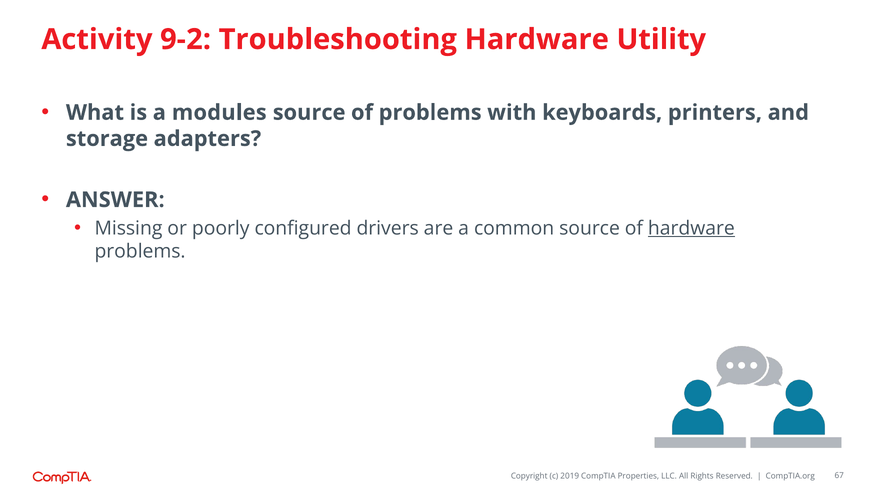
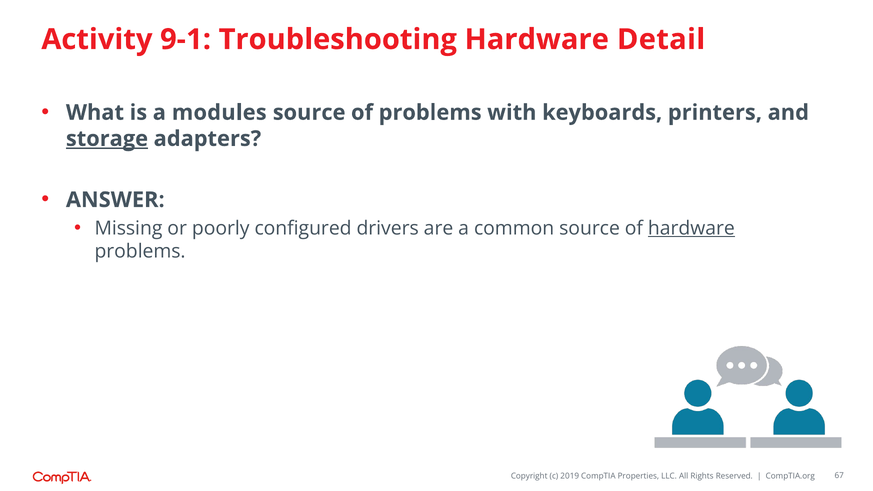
9-2: 9-2 -> 9-1
Utility: Utility -> Detail
storage underline: none -> present
